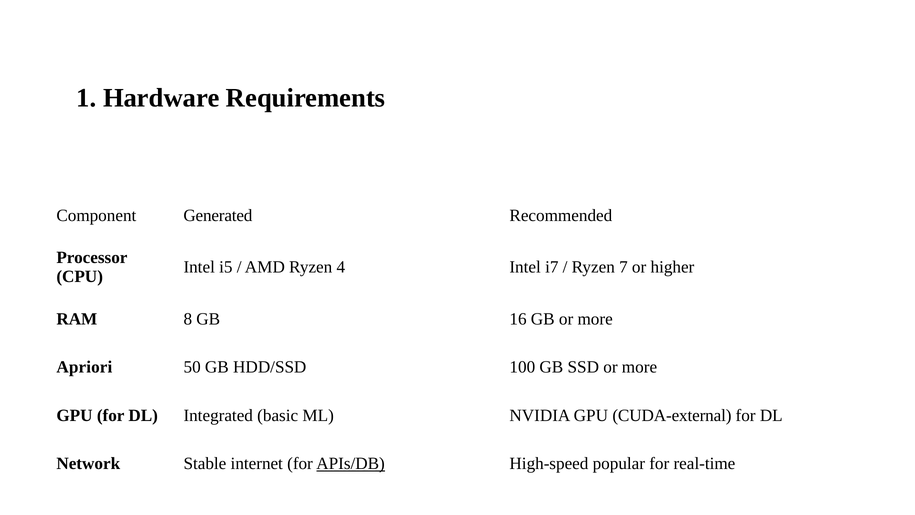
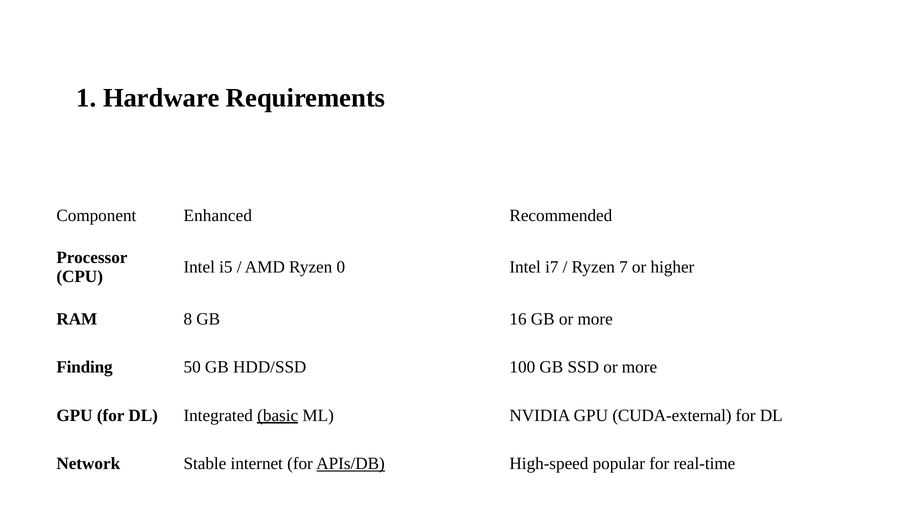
Generated: Generated -> Enhanced
4: 4 -> 0
Apriori: Apriori -> Finding
basic underline: none -> present
